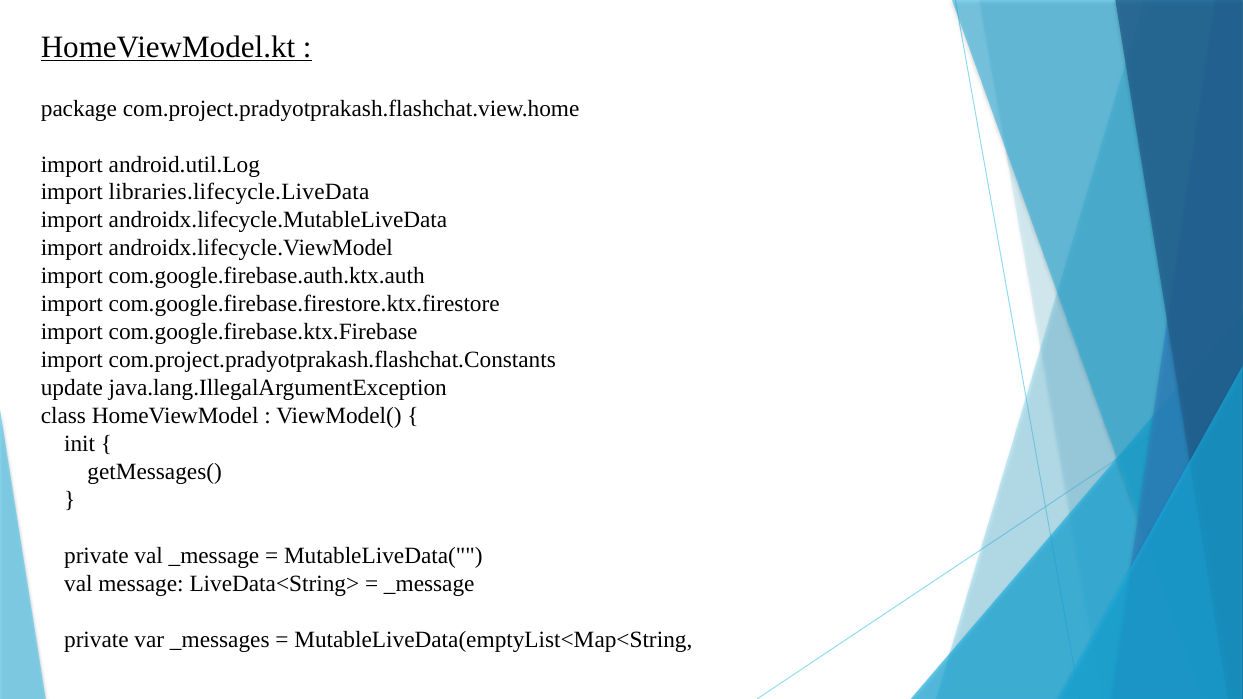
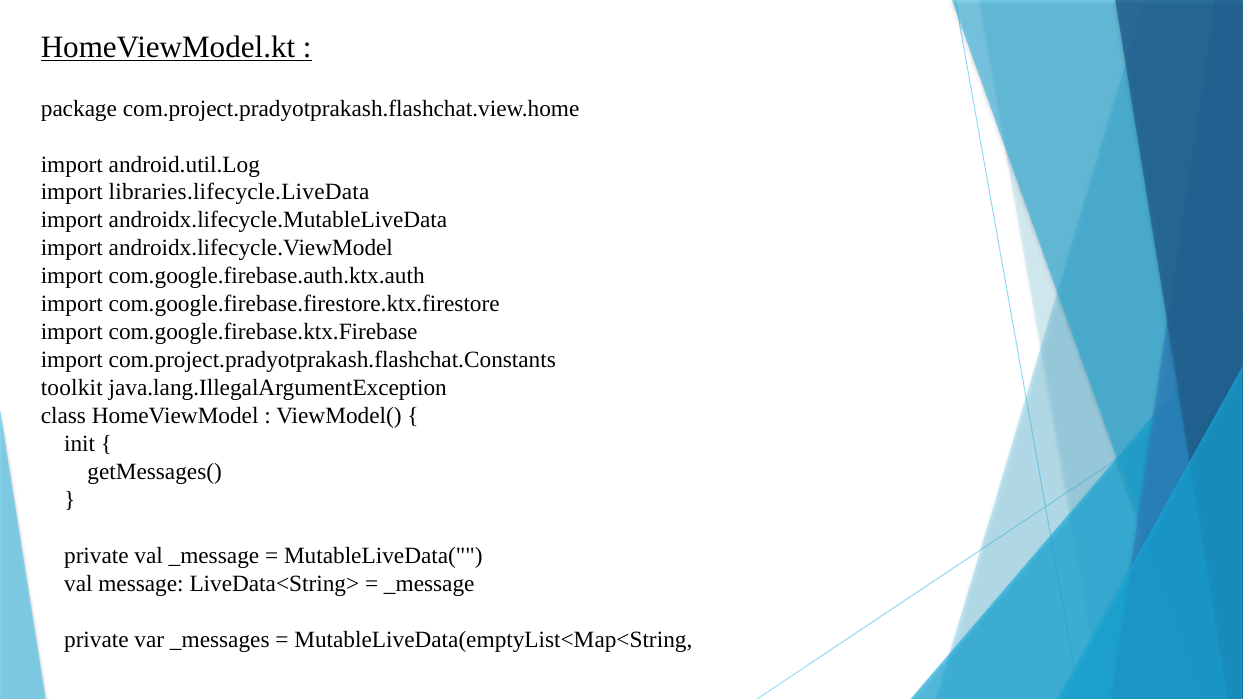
update: update -> toolkit
